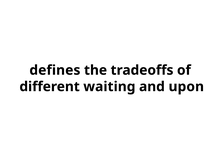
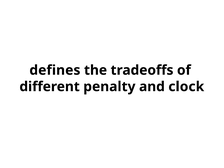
waiting: waiting -> penalty
upon: upon -> clock
